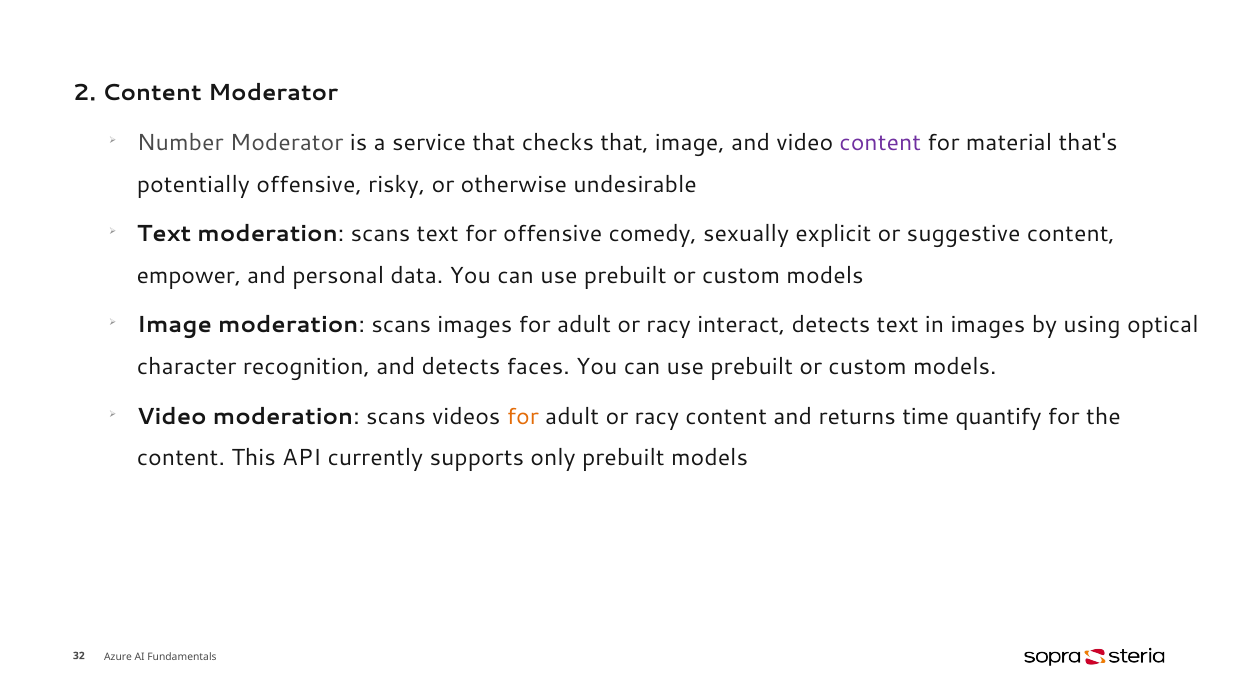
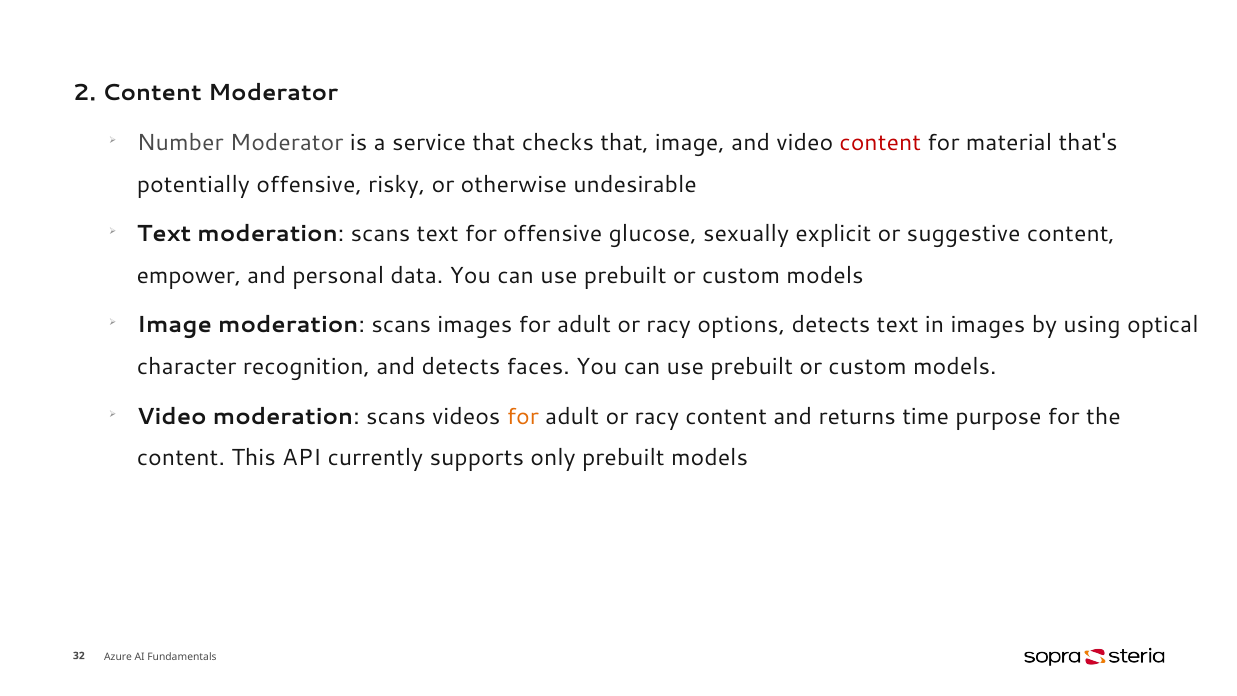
content at (880, 143) colour: purple -> red
comedy: comedy -> glucose
interact: interact -> options
quantify: quantify -> purpose
